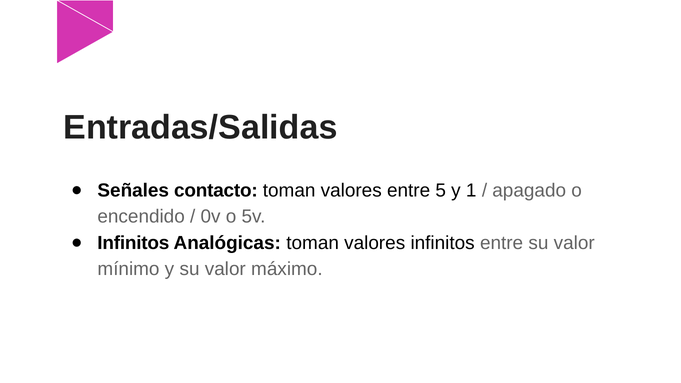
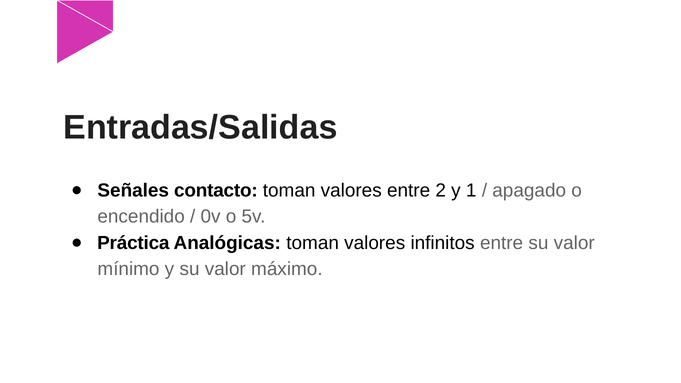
5: 5 -> 2
Infinitos at (133, 243): Infinitos -> Práctica
